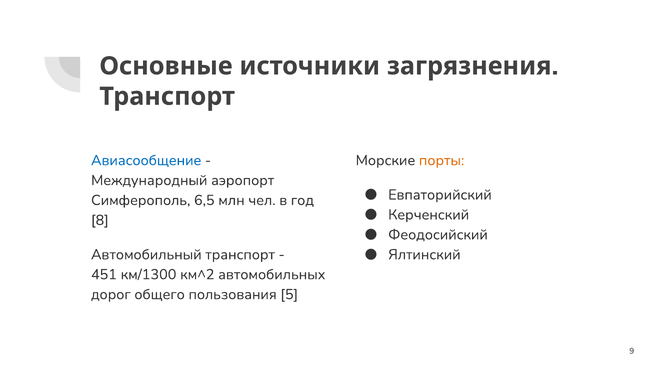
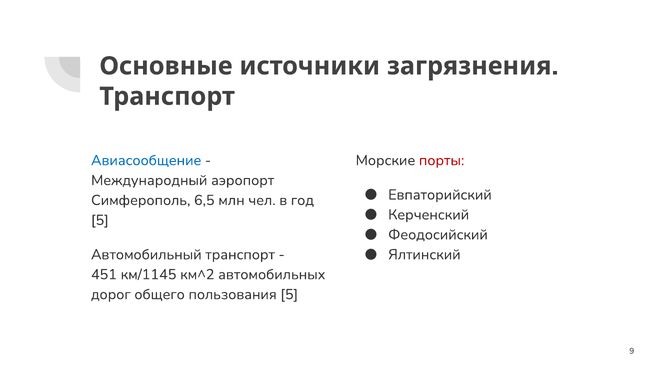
порты colour: orange -> red
8 at (100, 220): 8 -> 5
км/1300: км/1300 -> км/1145
